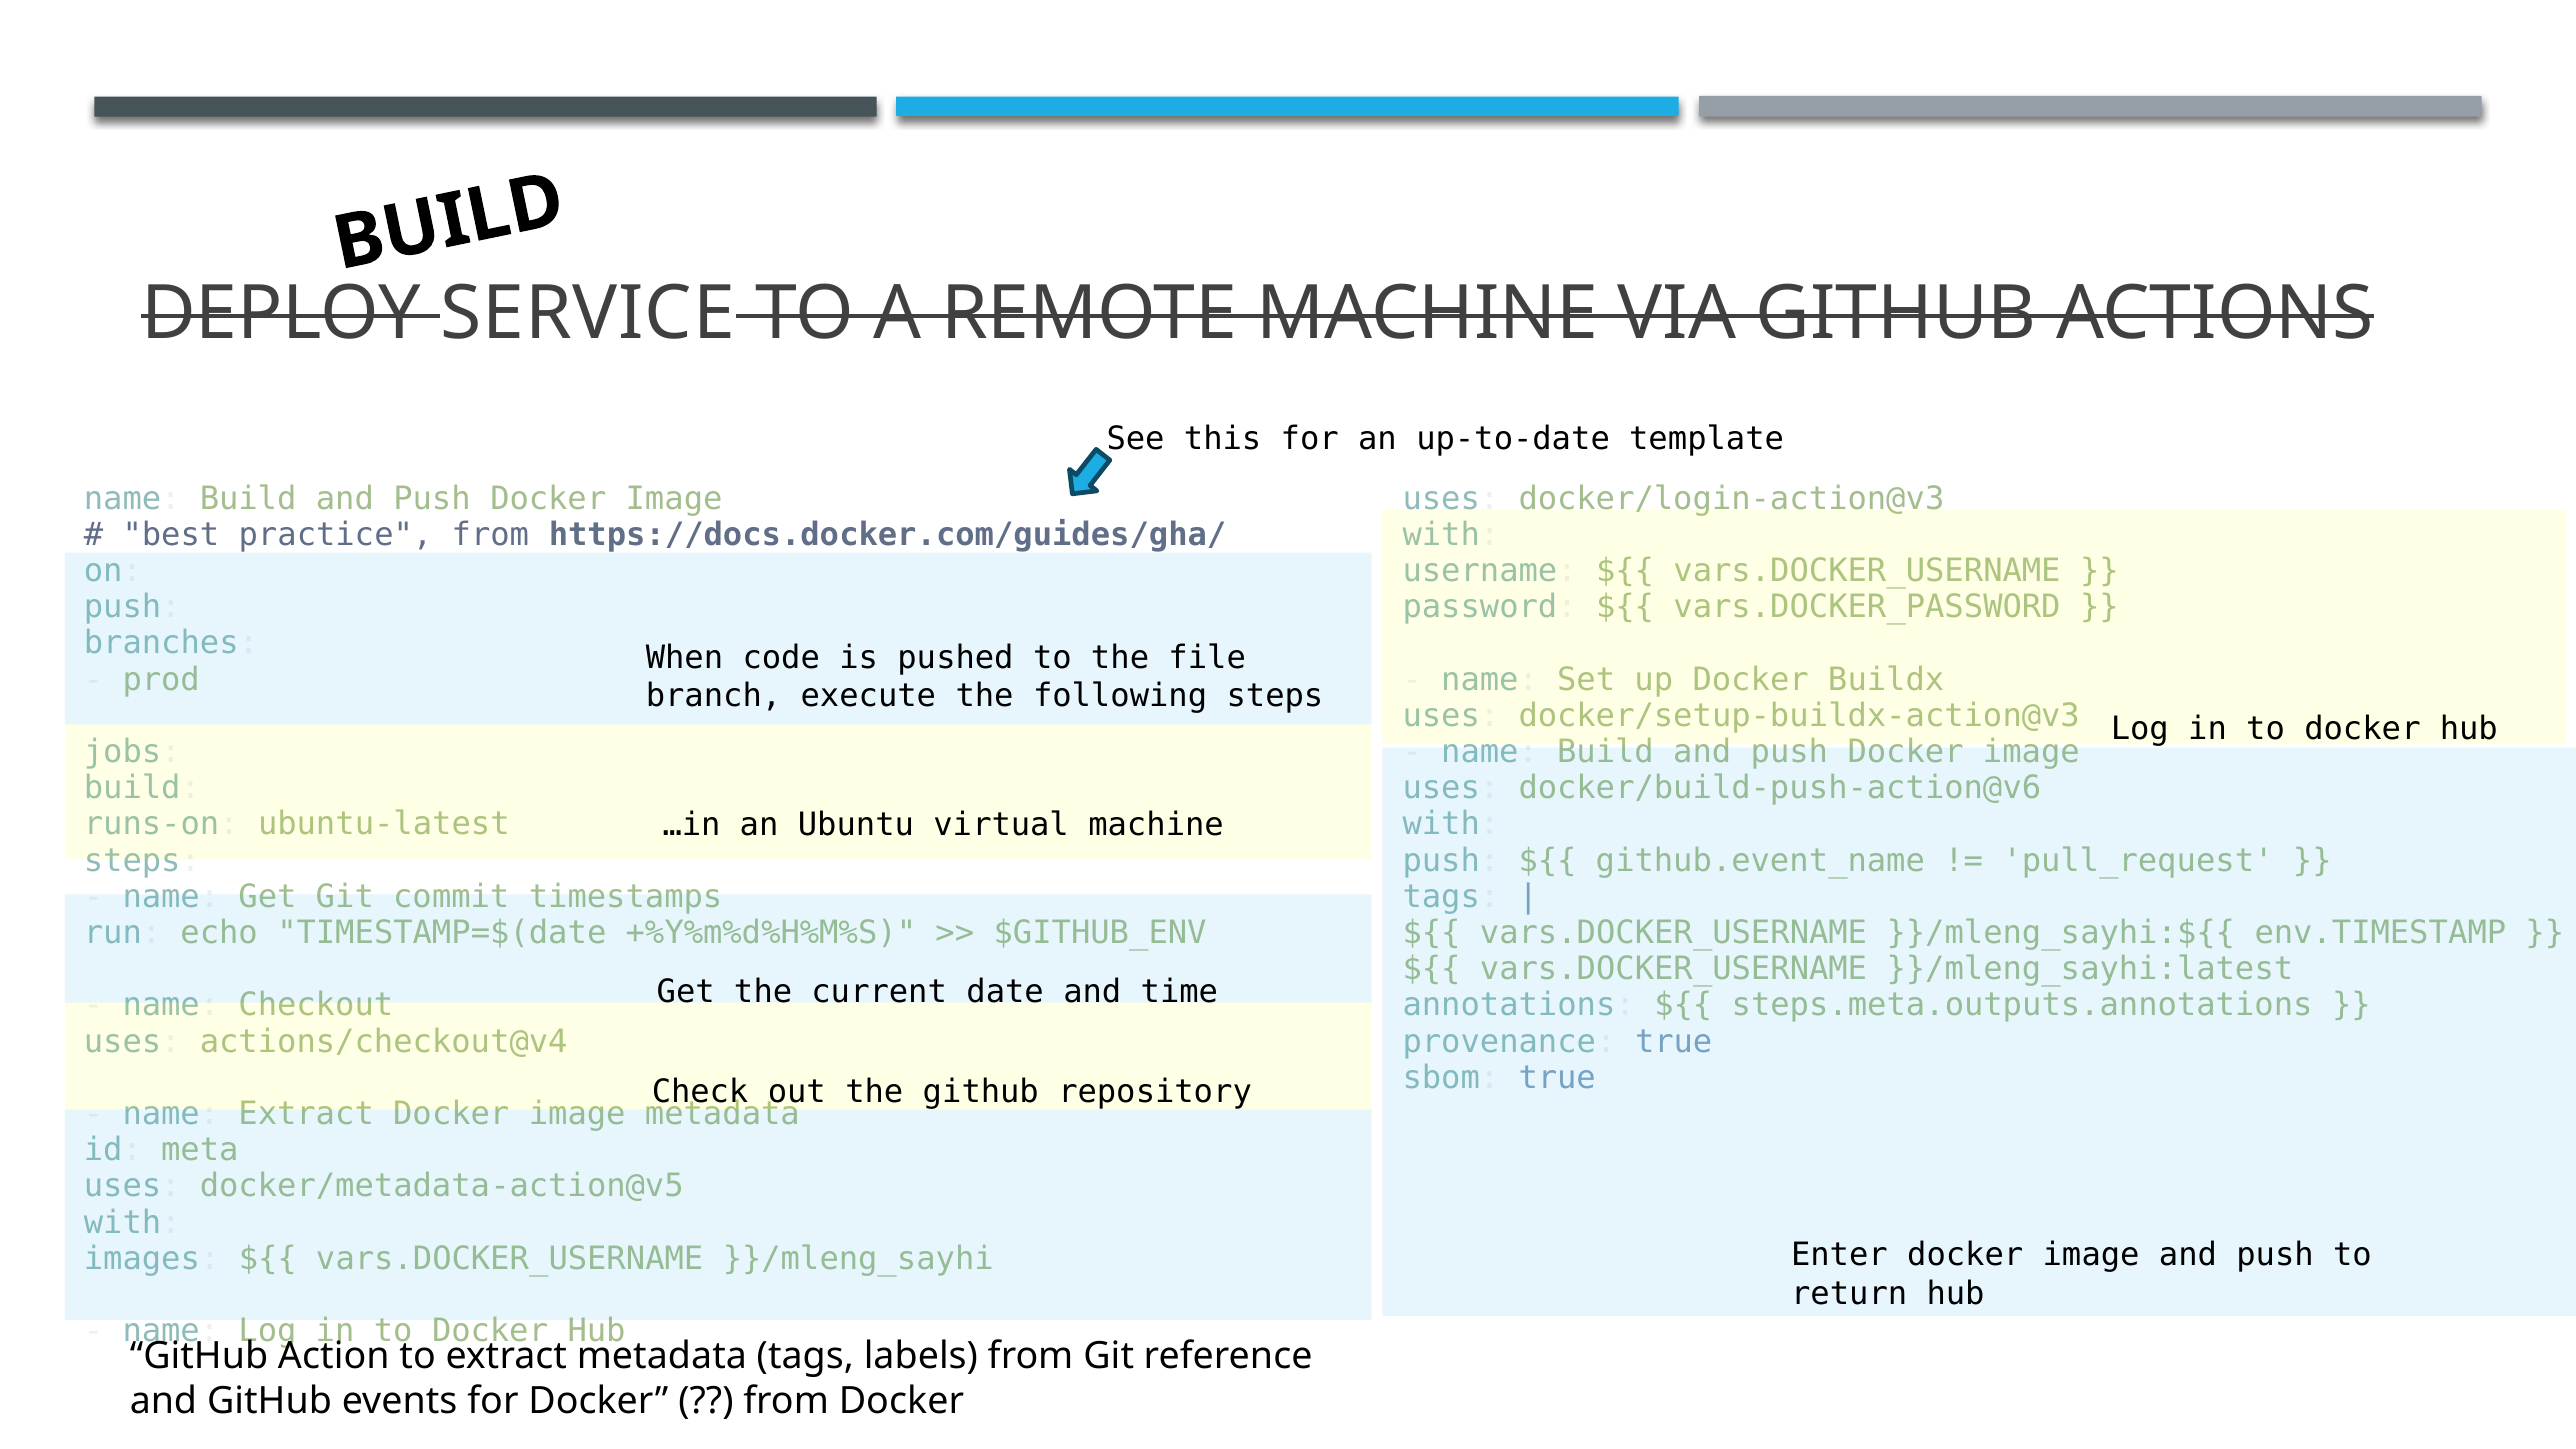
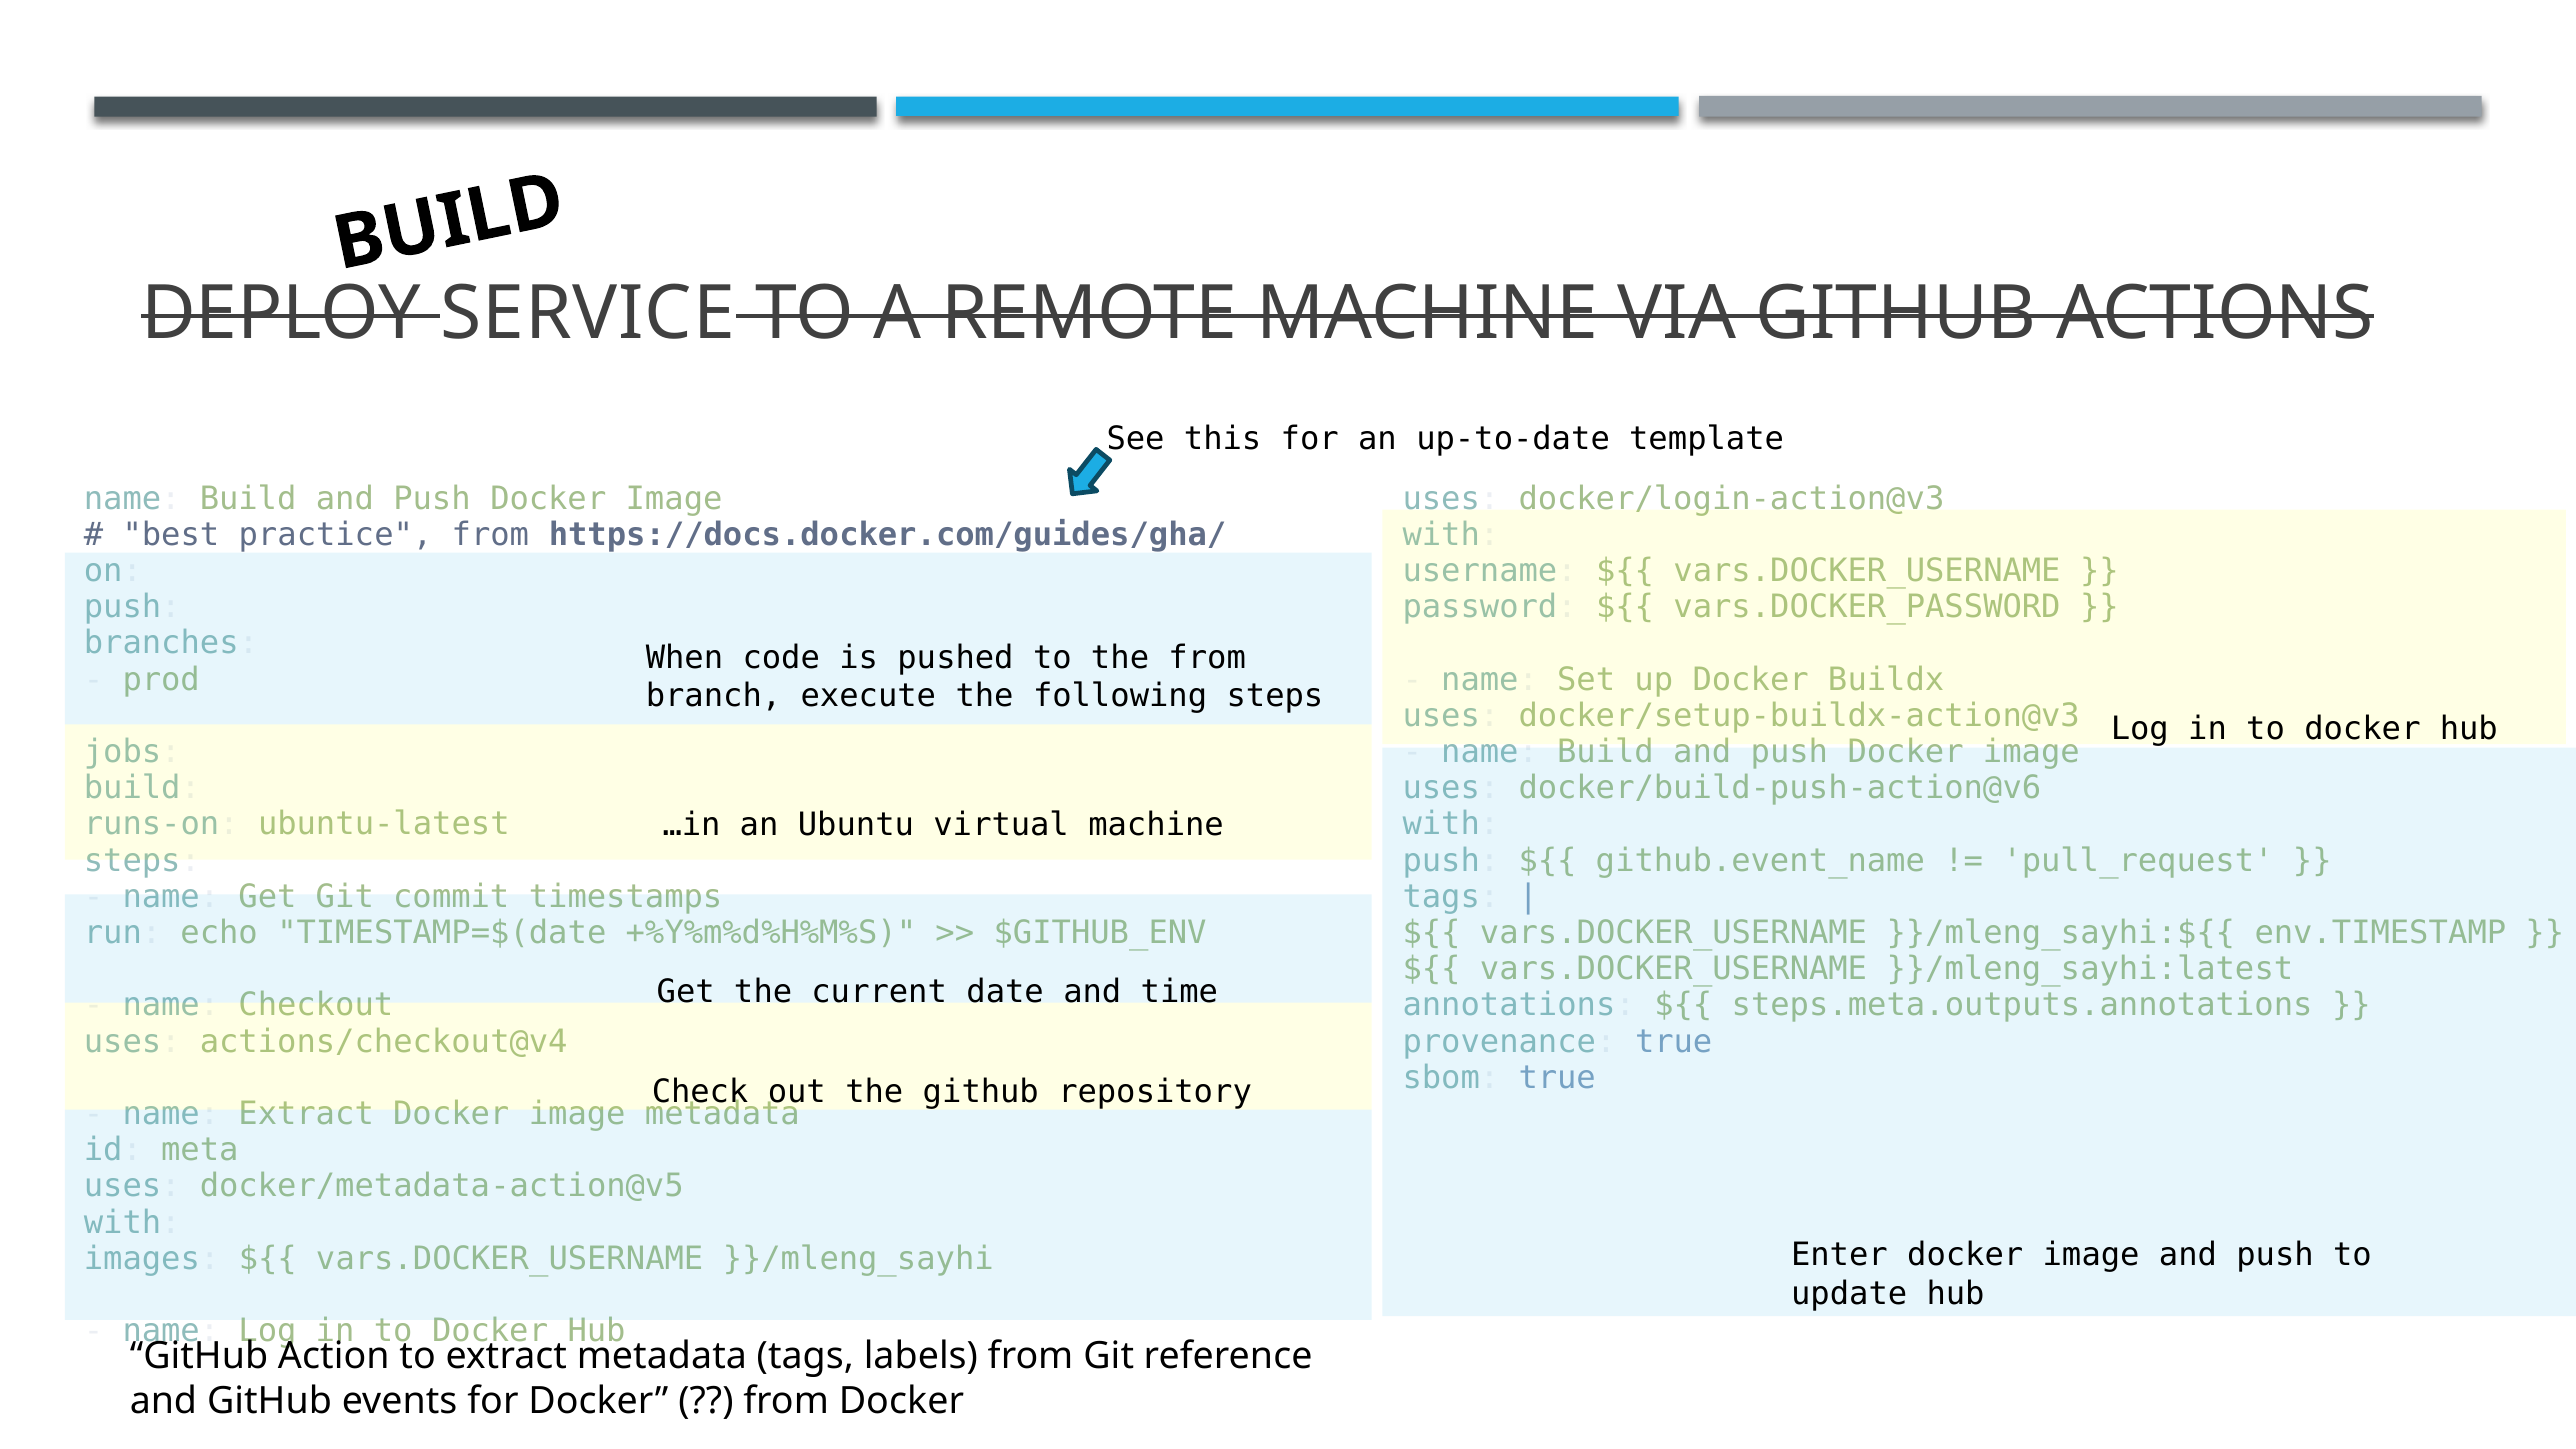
the file: file -> from
return: return -> update
